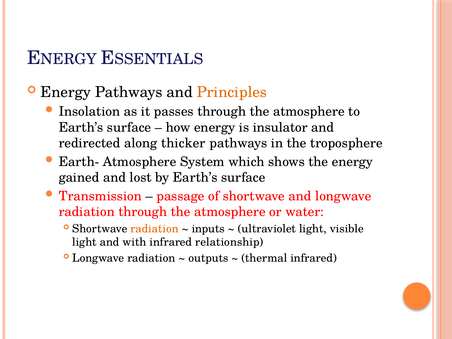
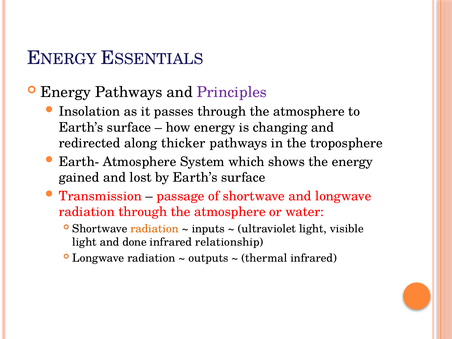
Principles colour: orange -> purple
insulator: insulator -> changing
with: with -> done
